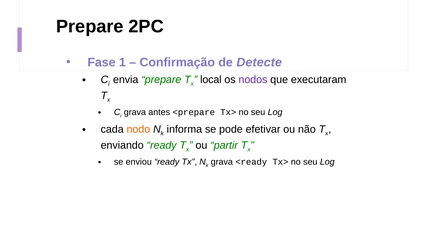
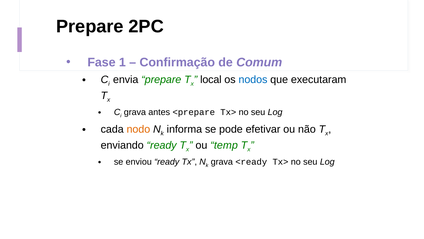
Detecte: Detecte -> Comum
nodos colour: purple -> blue
partir: partir -> temp
